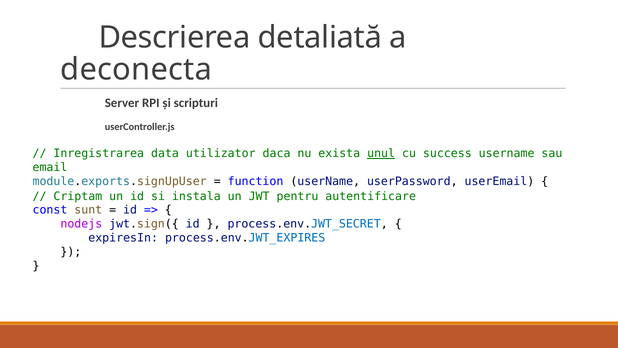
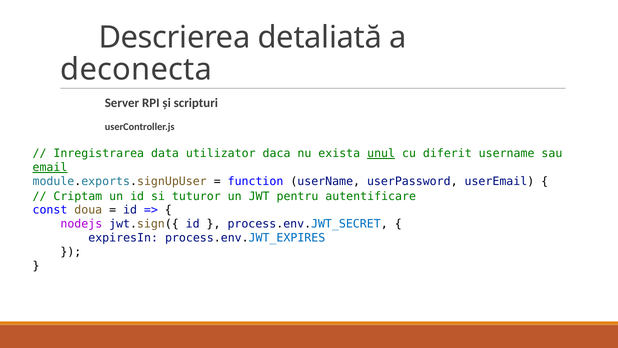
success: success -> diferit
email underline: none -> present
instala: instala -> tuturor
sunt: sunt -> doua
